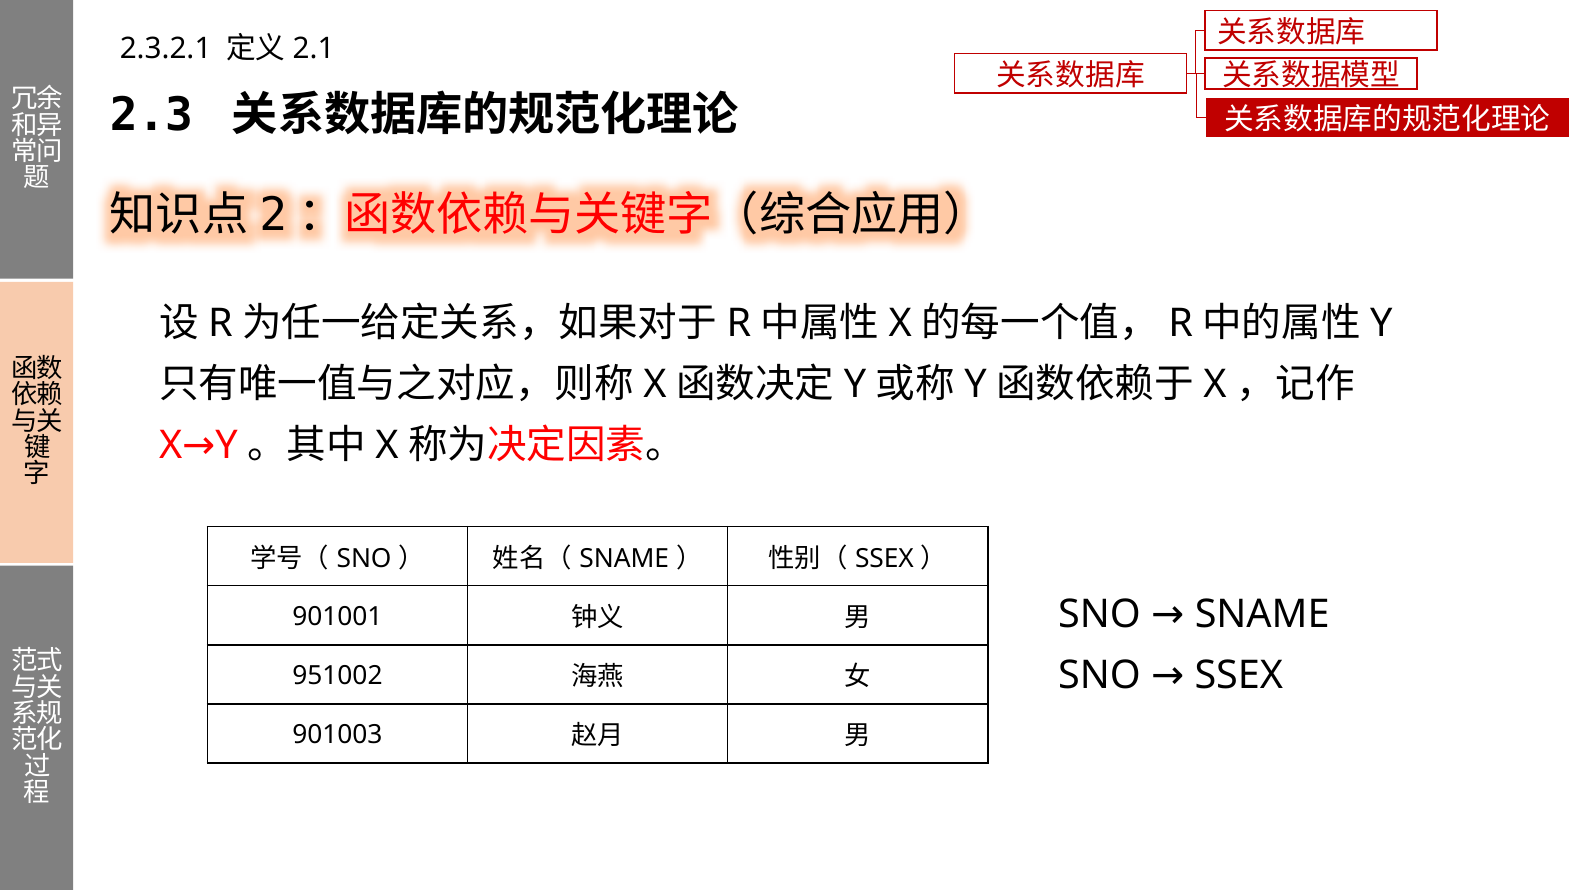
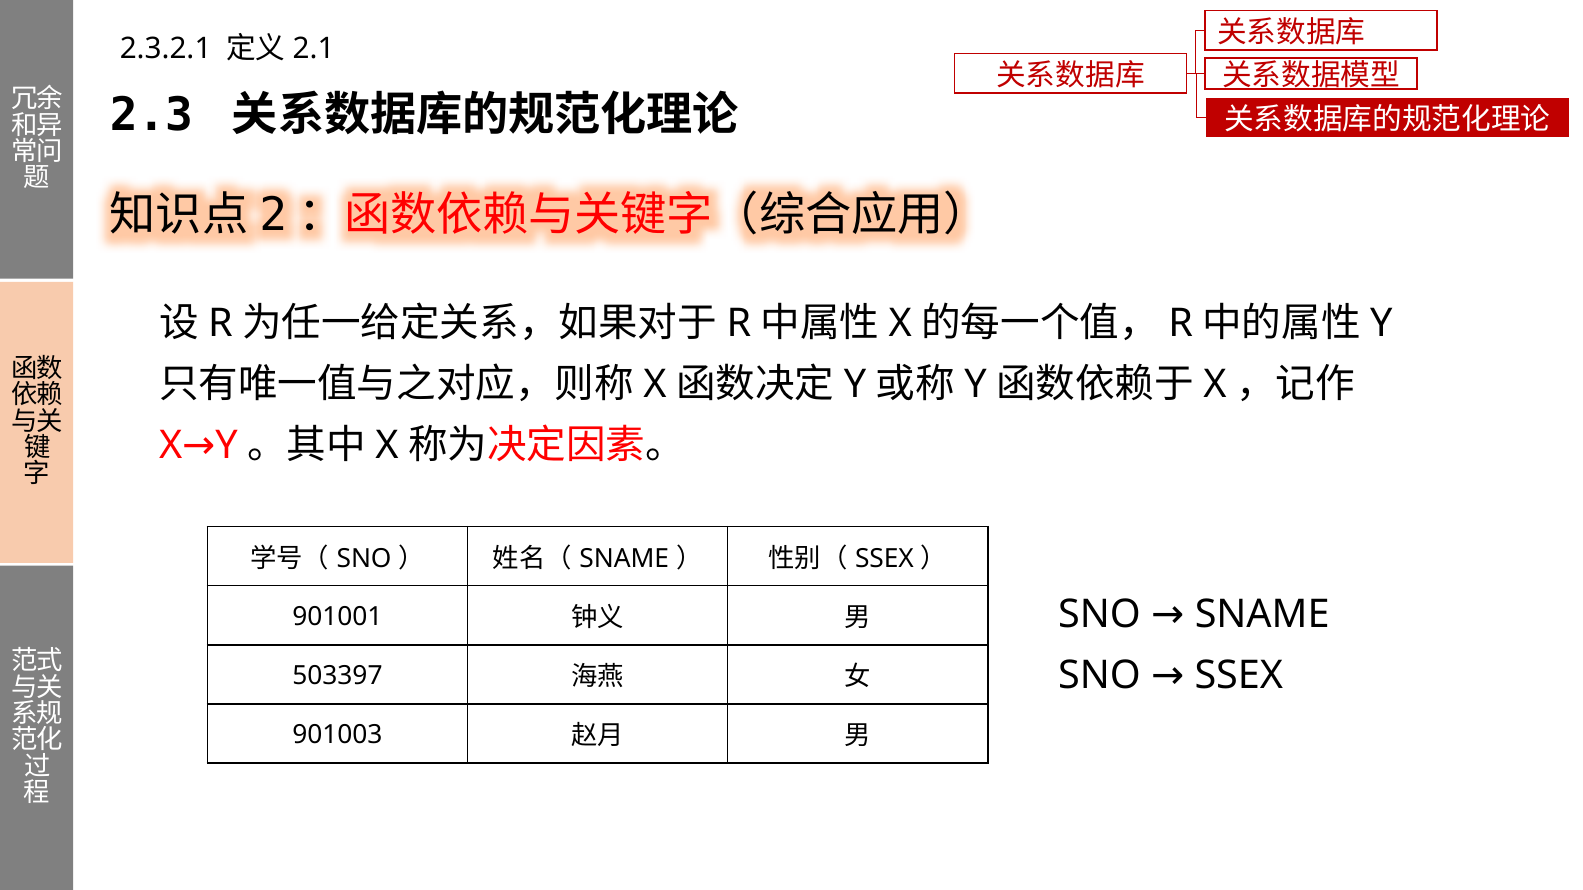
951002: 951002 -> 503397
